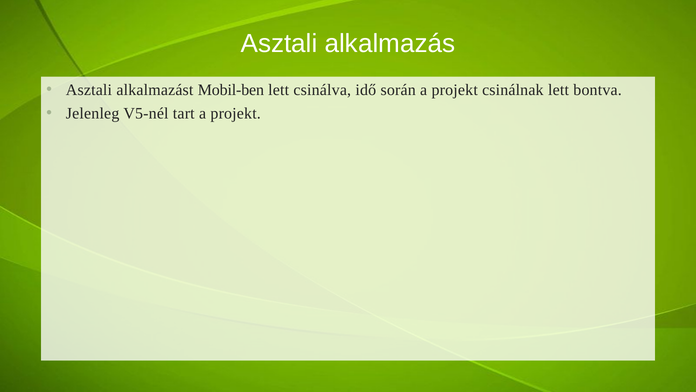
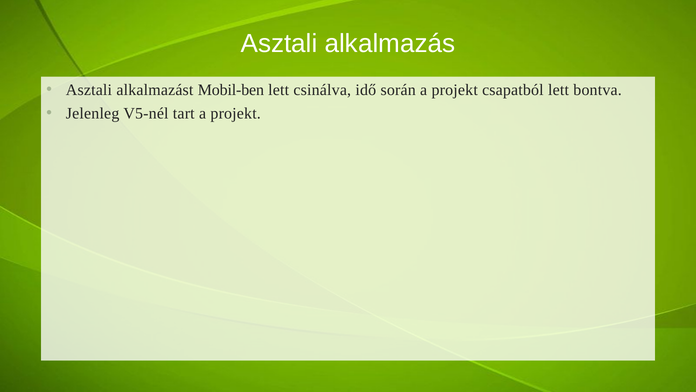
csinálnak: csinálnak -> csapatból
